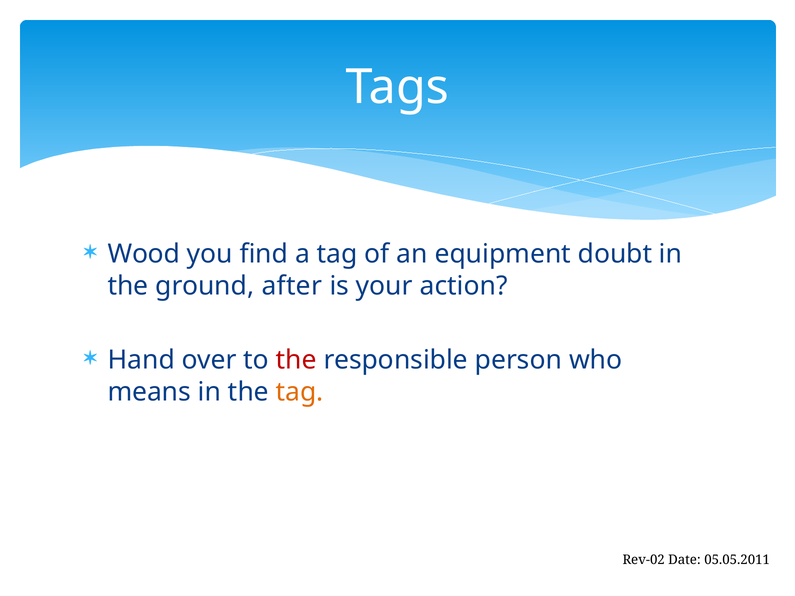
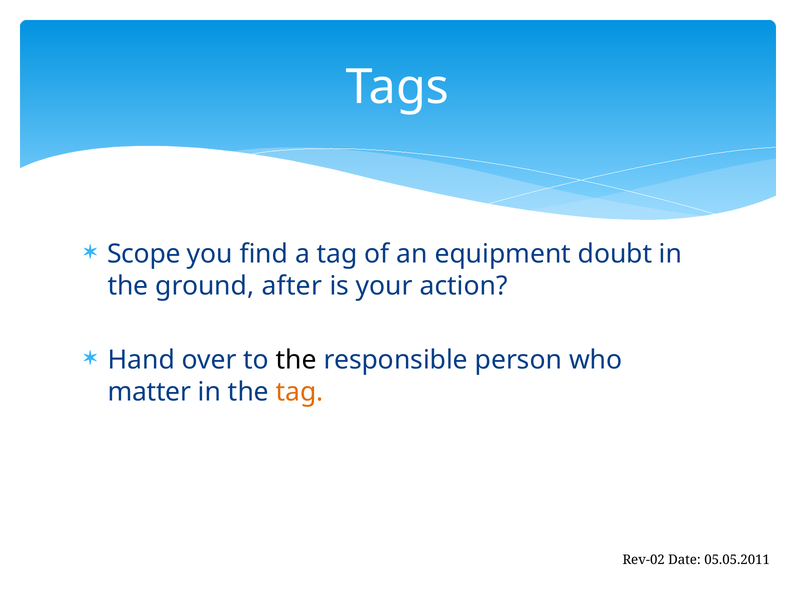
Wood: Wood -> Scope
the at (296, 360) colour: red -> black
means: means -> matter
